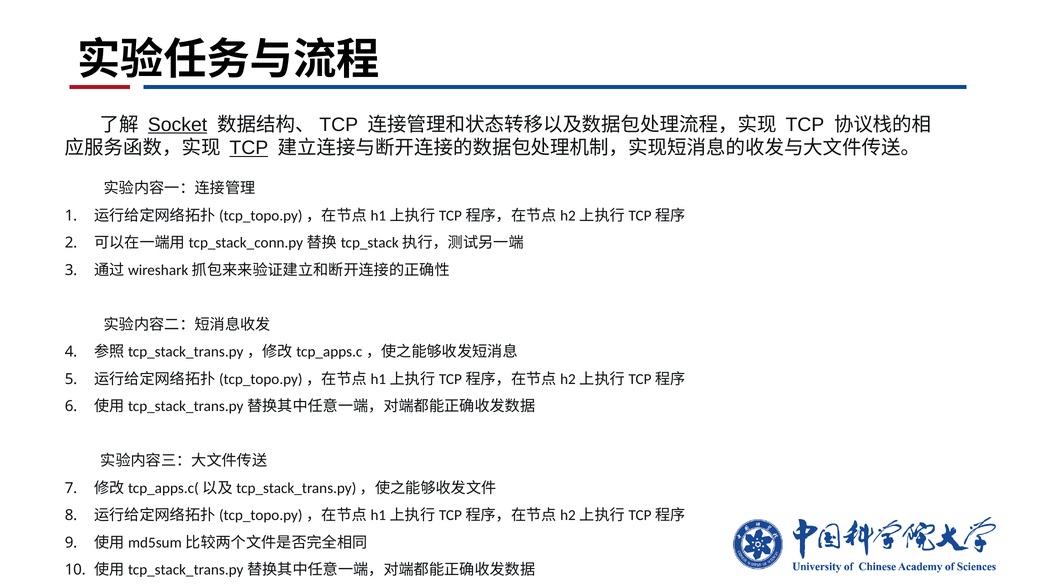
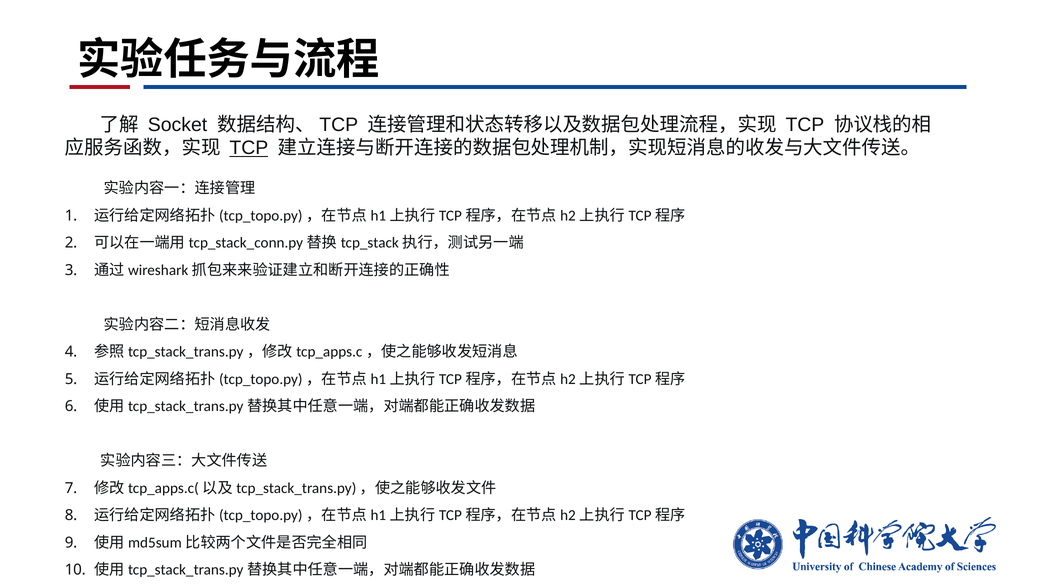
Socket underline: present -> none
